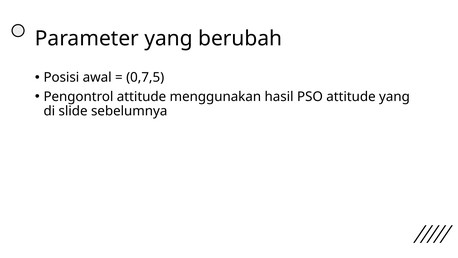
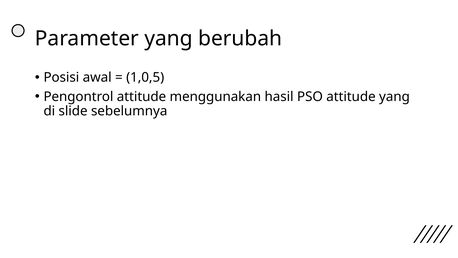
0,7,5: 0,7,5 -> 1,0,5
